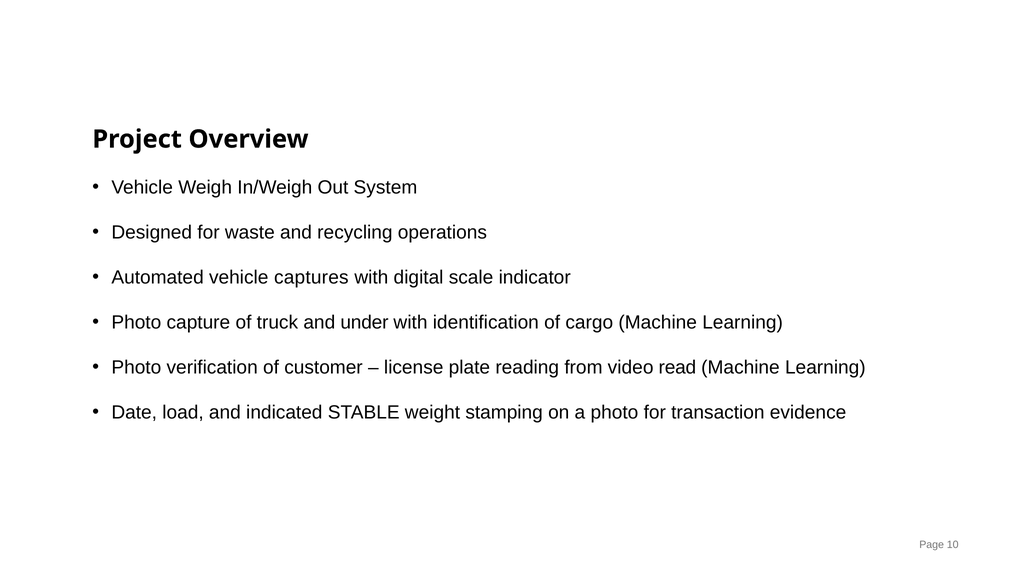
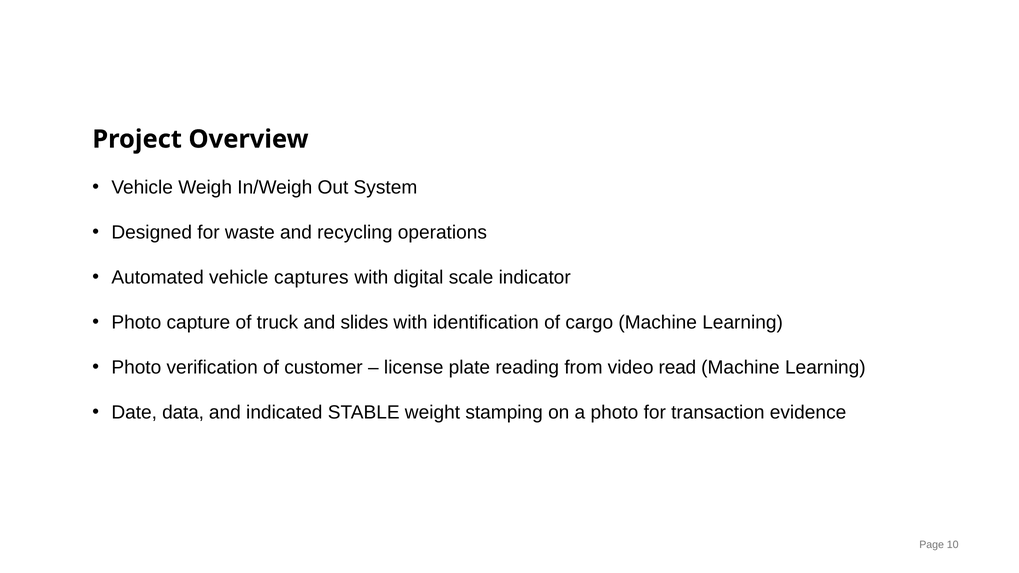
under: under -> slides
load: load -> data
